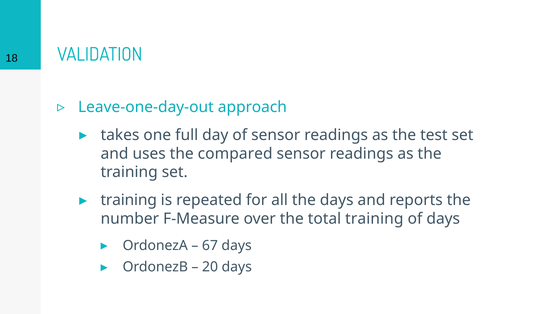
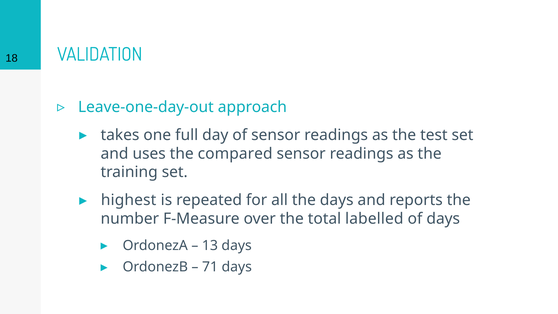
training at (129, 200): training -> highest
total training: training -> labelled
67: 67 -> 13
20: 20 -> 71
